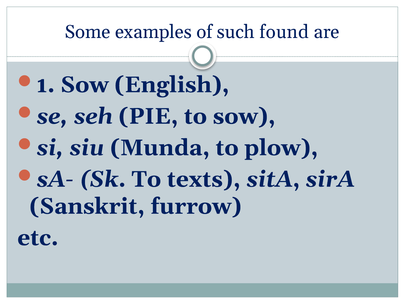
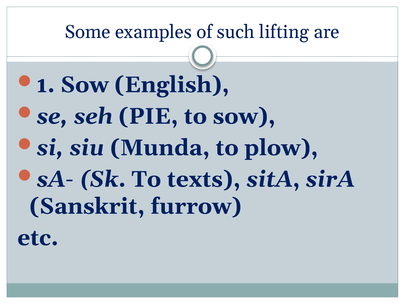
found: found -> lifting
